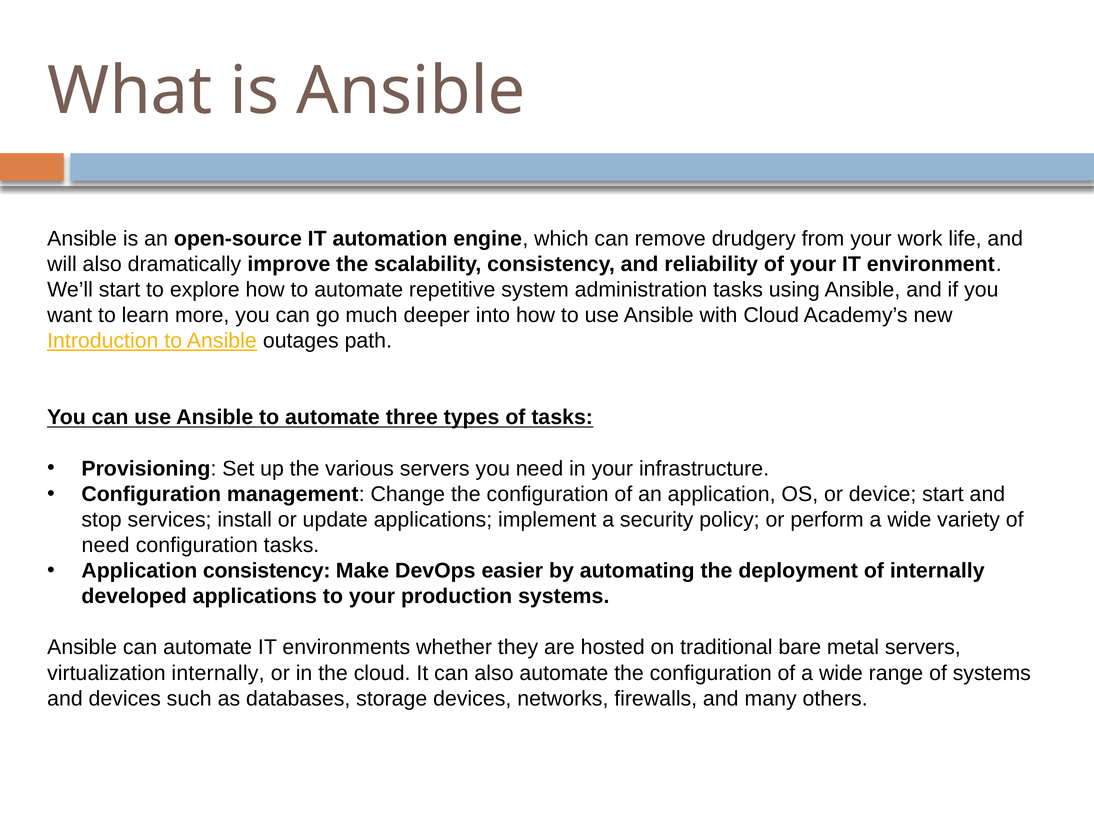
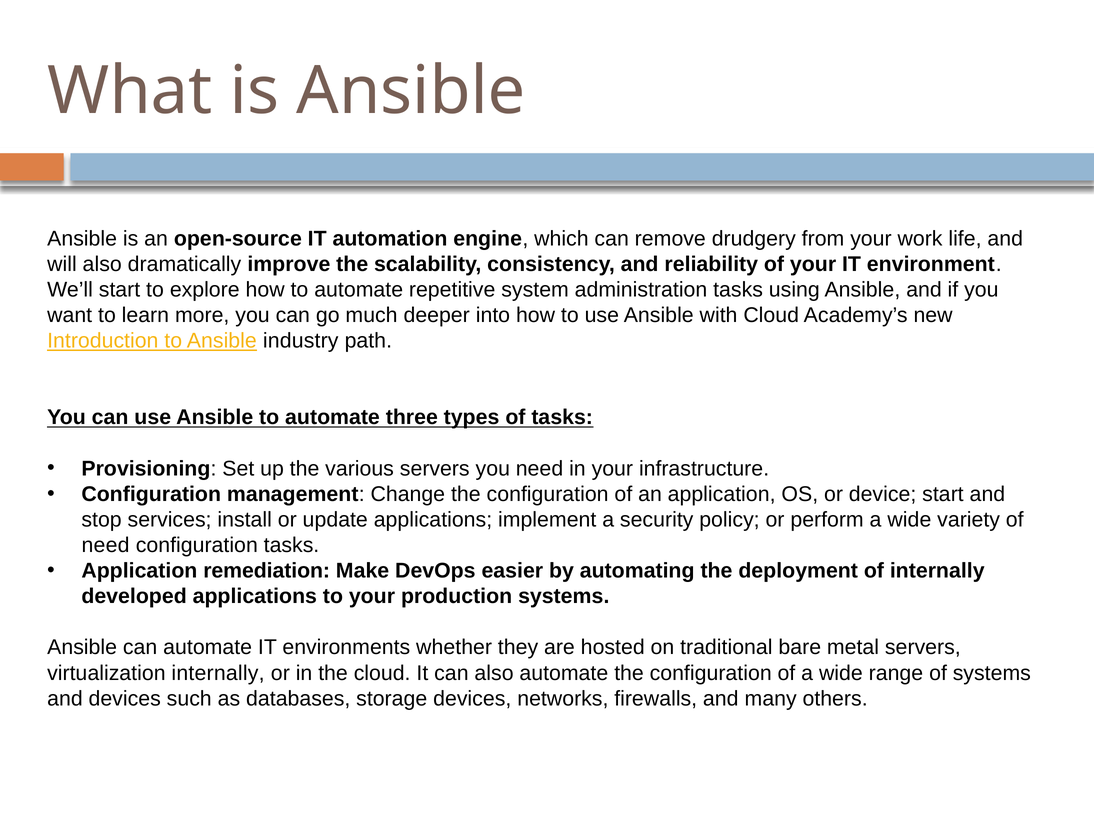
outages: outages -> industry
Application consistency: consistency -> remediation
